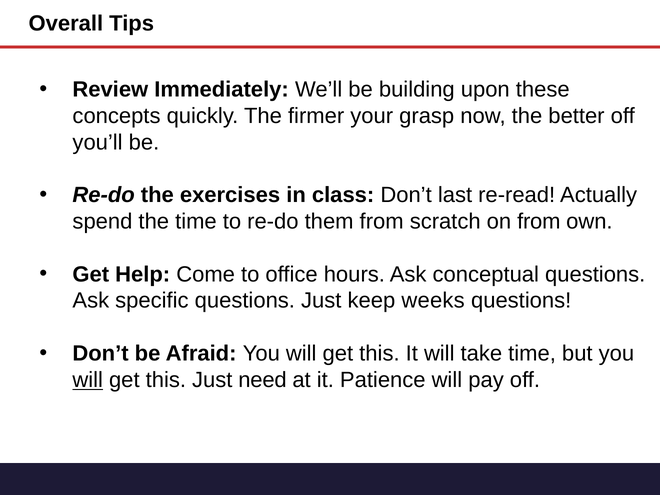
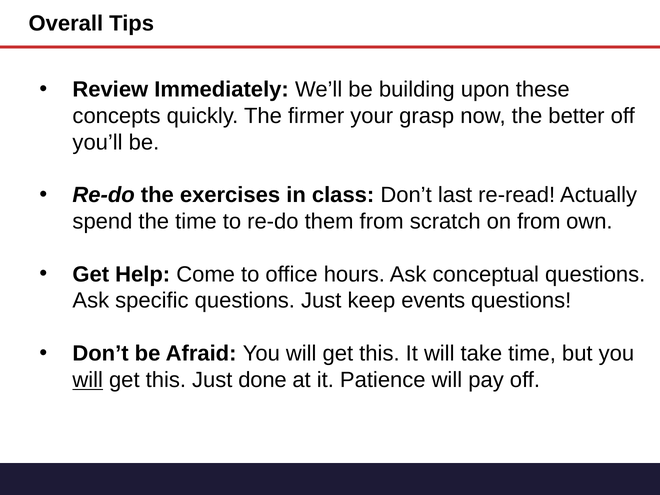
weeks: weeks -> events
need: need -> done
